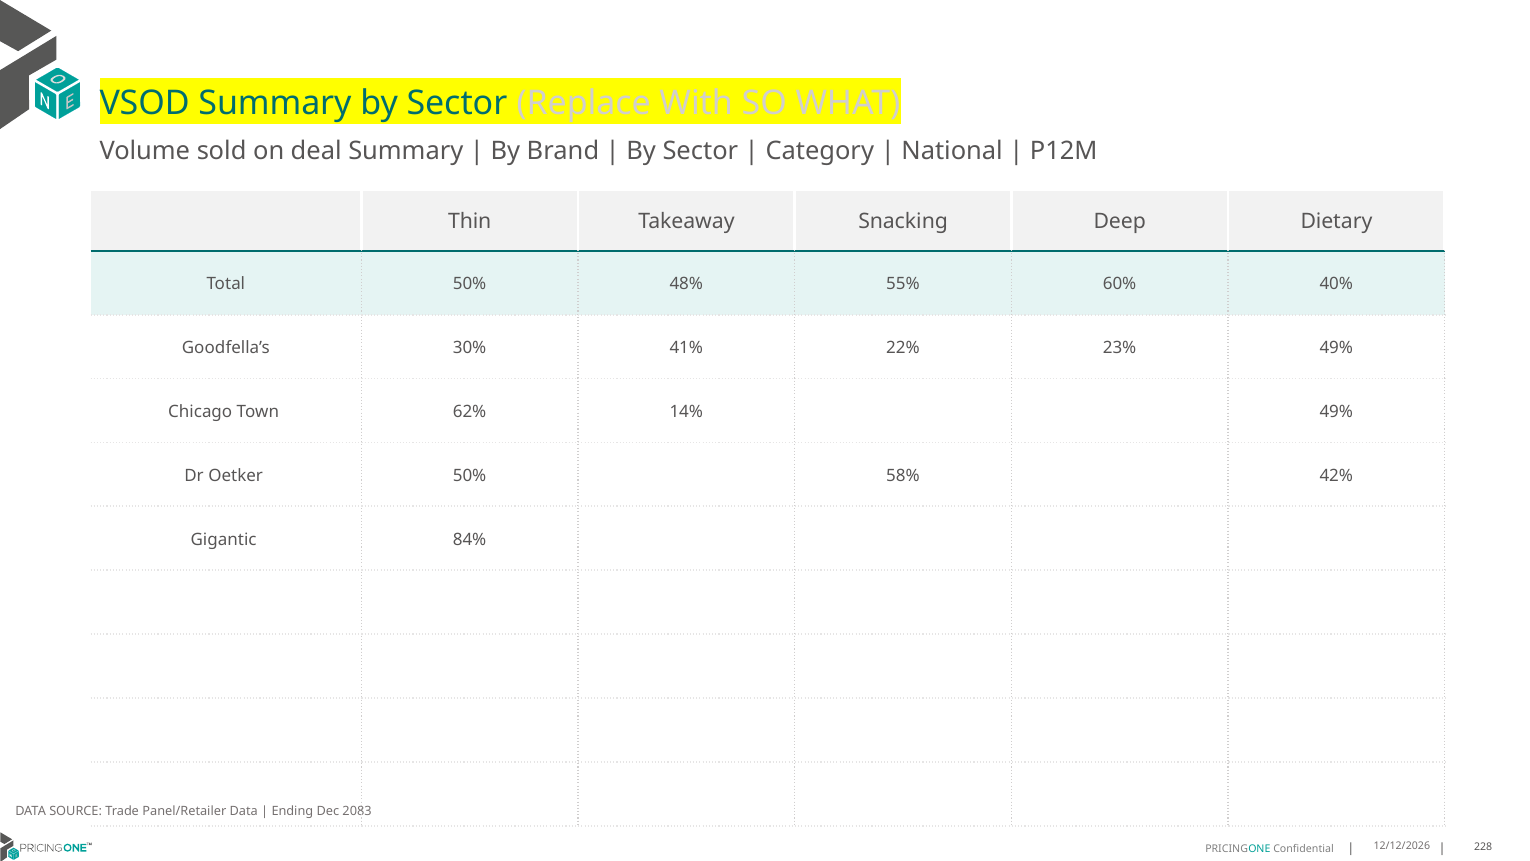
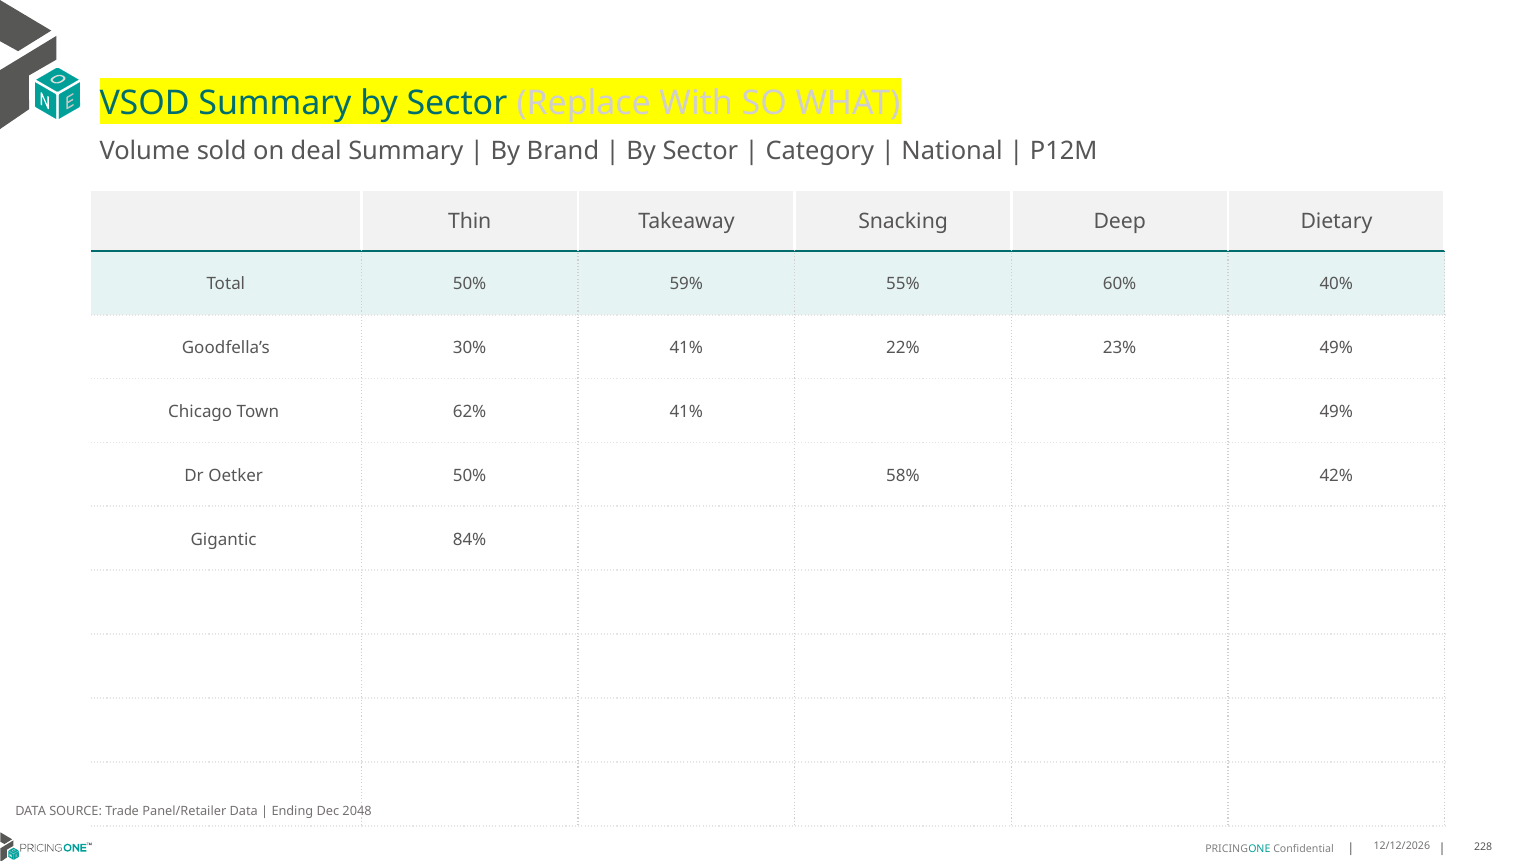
48%: 48% -> 59%
62% 14%: 14% -> 41%
2083: 2083 -> 2048
